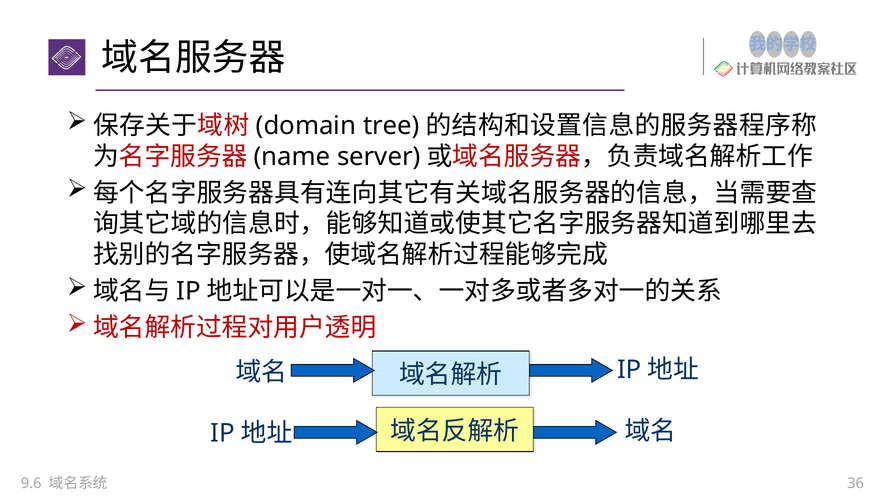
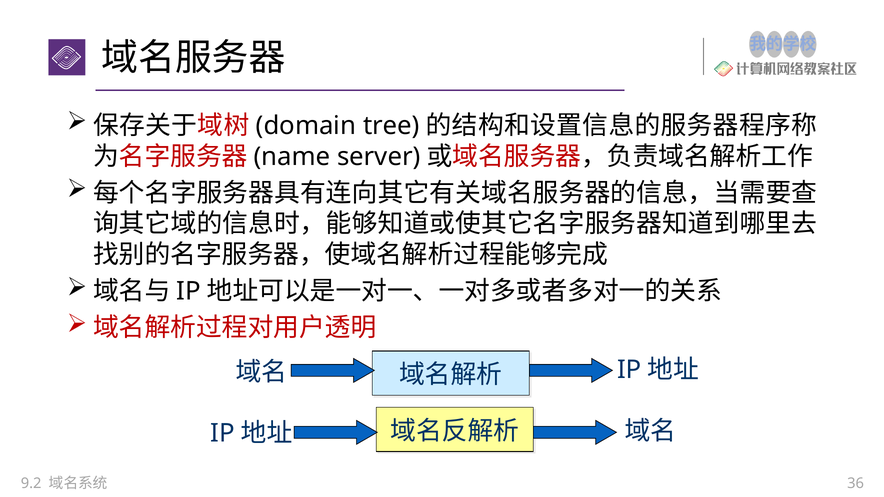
9.6: 9.6 -> 9.2
